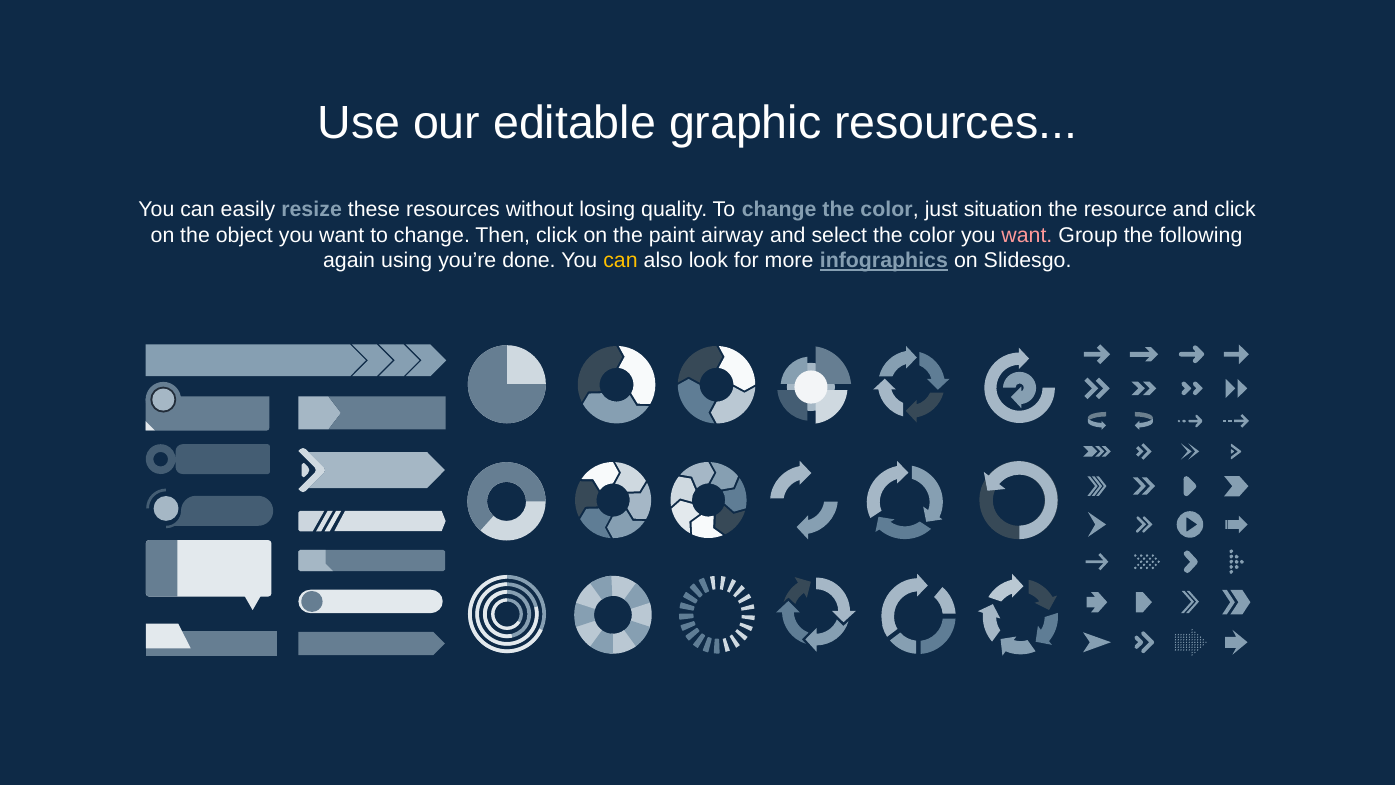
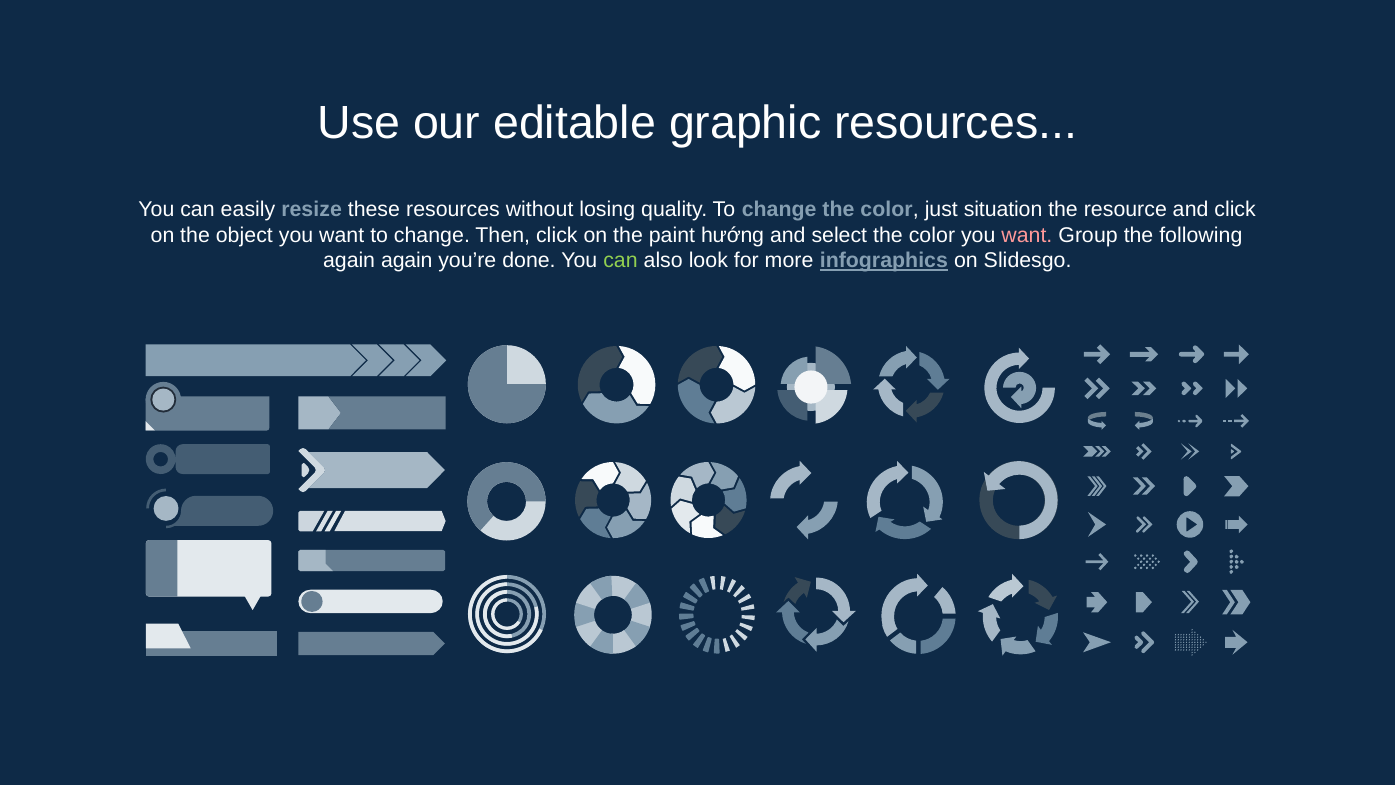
airway: airway -> hướng
again using: using -> again
can at (621, 261) colour: yellow -> light green
